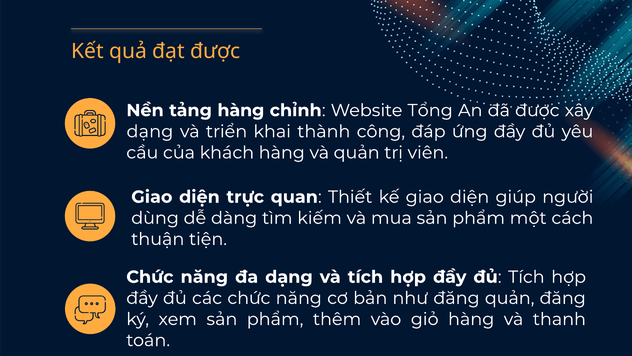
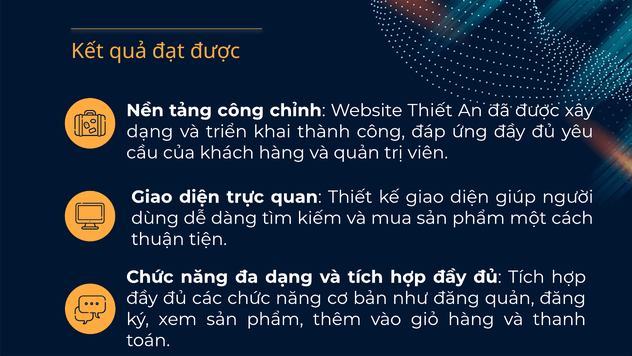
tảng hàng: hàng -> công
Website Tổng: Tổng -> Thiết
